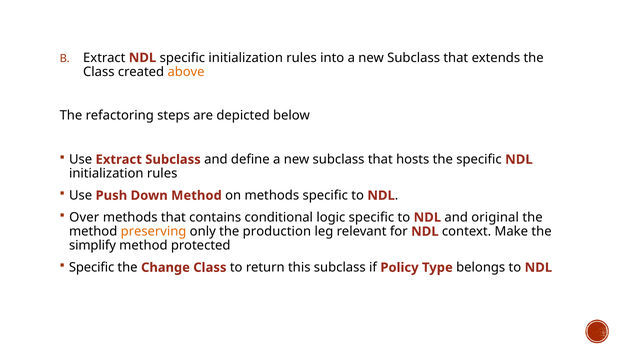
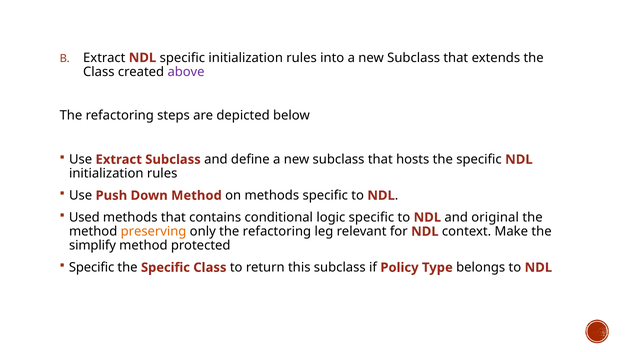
above colour: orange -> purple
Over: Over -> Used
only the production: production -> refactoring
Change at (165, 268): Change -> Specific
